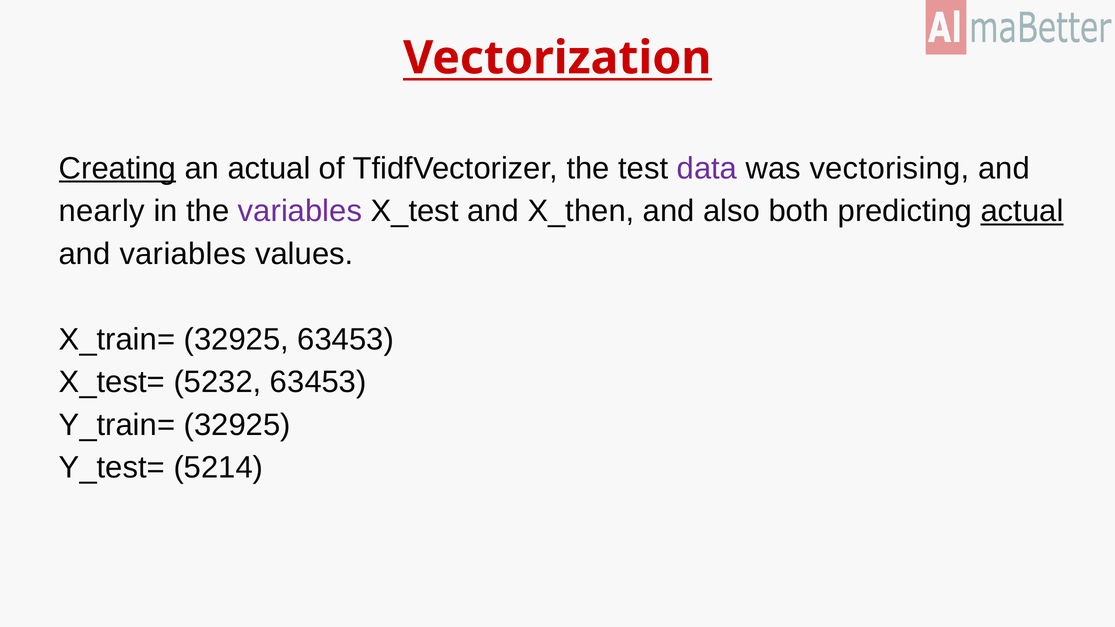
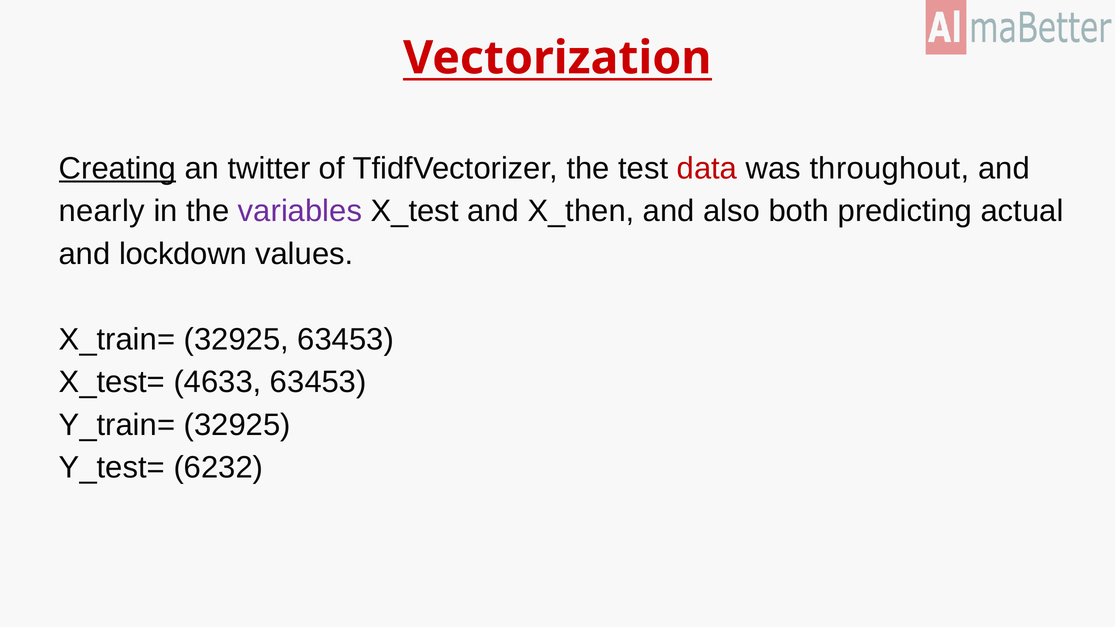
an actual: actual -> twitter
data colour: purple -> red
vectorising: vectorising -> throughout
actual at (1022, 211) underline: present -> none
and variables: variables -> lockdown
5232: 5232 -> 4633
5214: 5214 -> 6232
